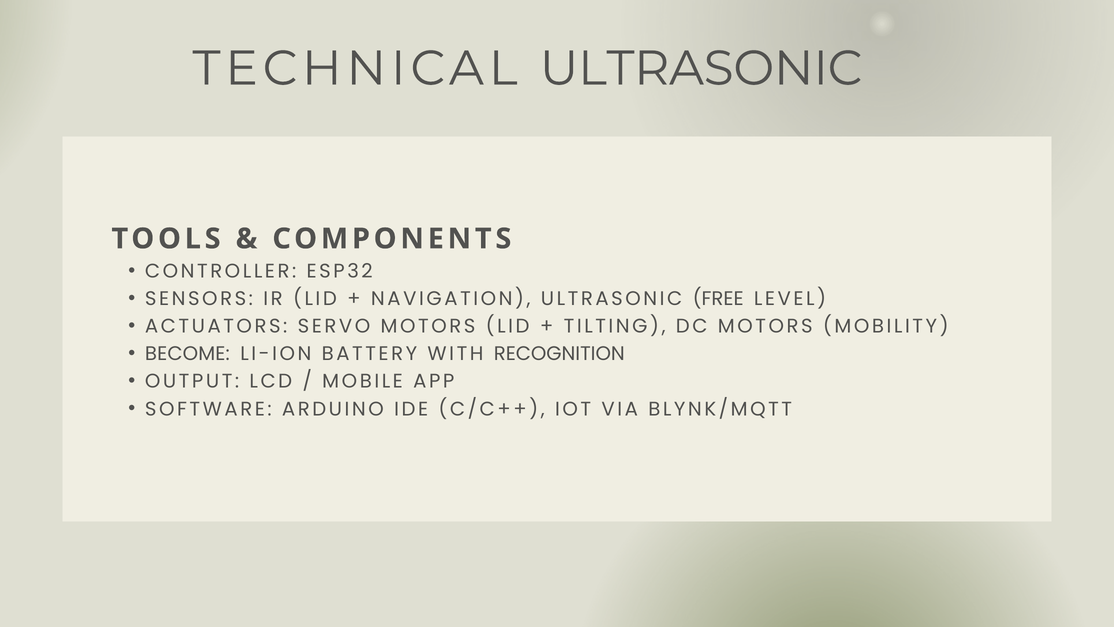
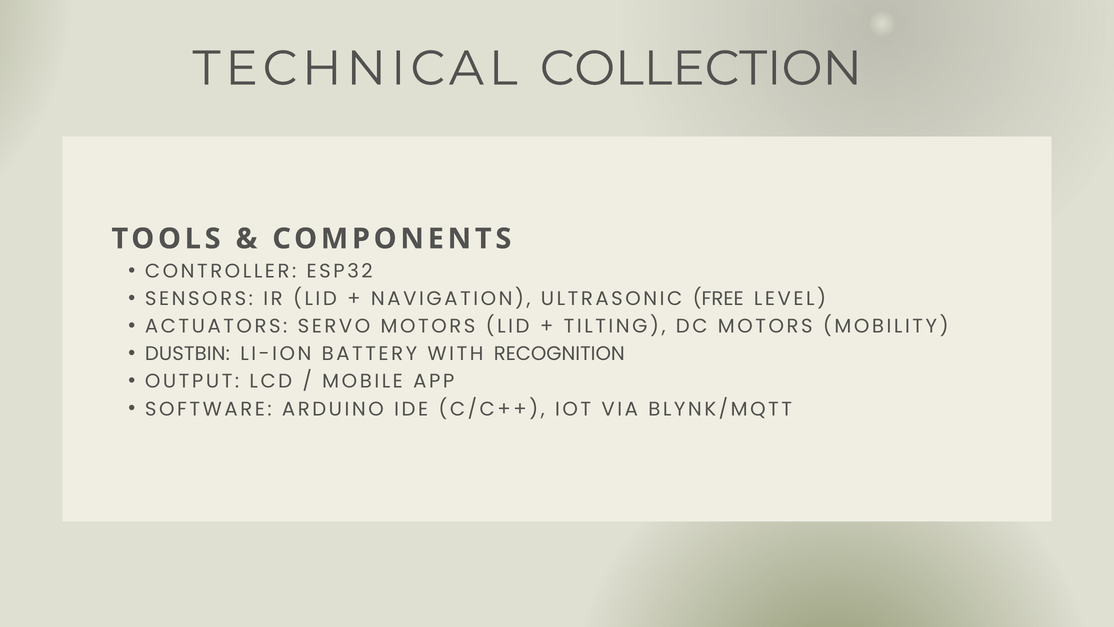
TECHNICAL ULTRASONIC: ULTRASONIC -> COLLECTION
BECOME: BECOME -> DUSTBIN
